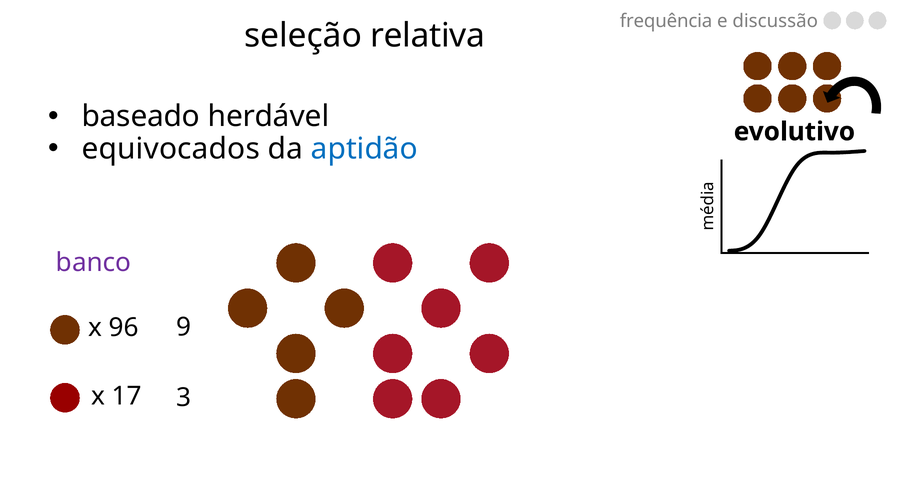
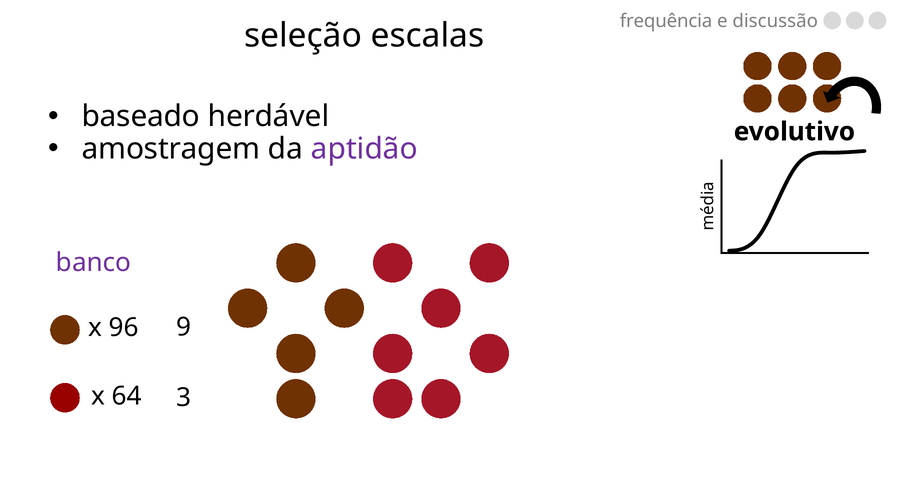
relativa: relativa -> escalas
equivocados: equivocados -> amostragem
aptidão colour: blue -> purple
17: 17 -> 64
